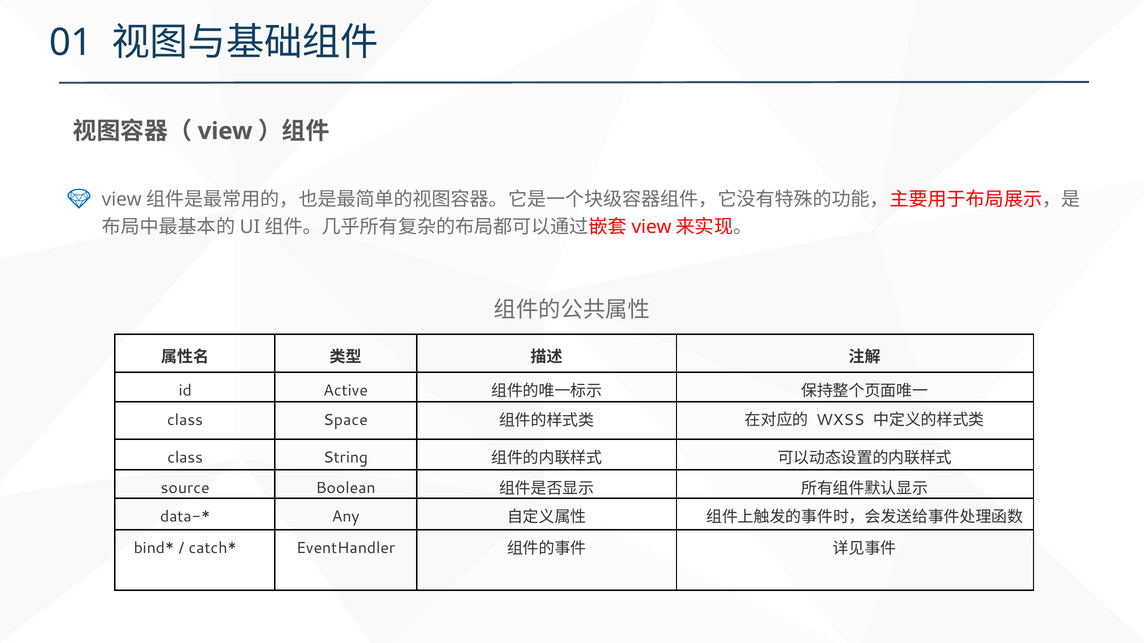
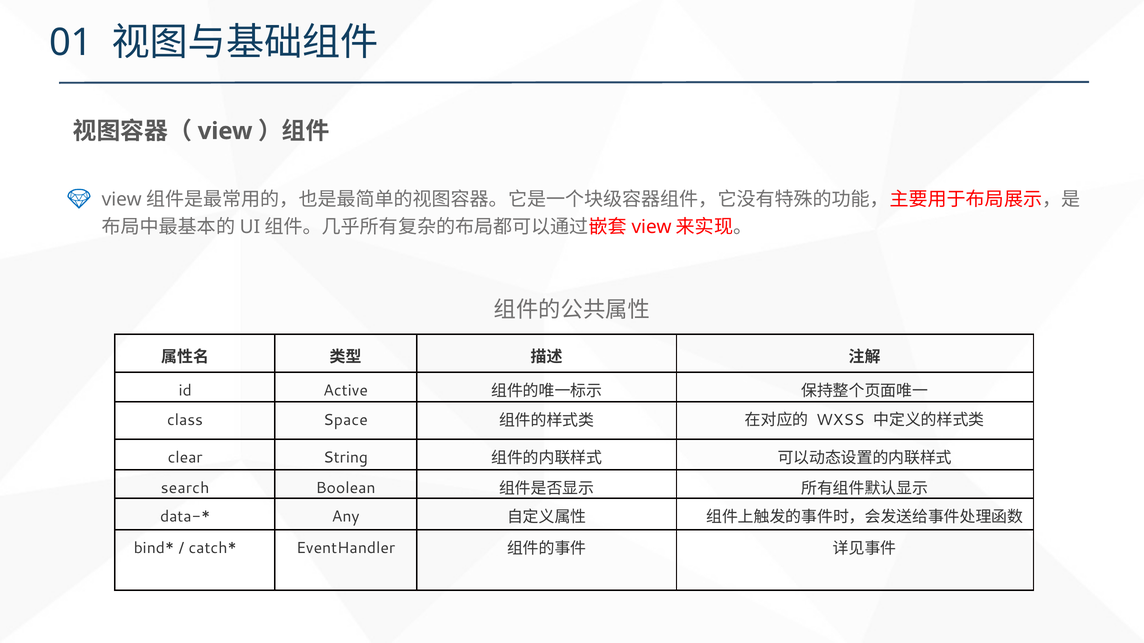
class at (185, 458): class -> clear
source: source -> search
